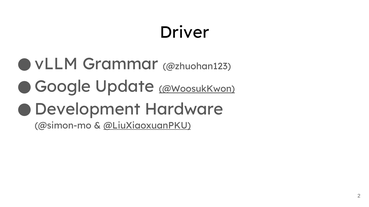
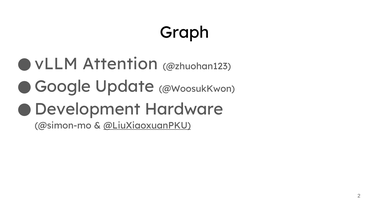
Driver: Driver -> Graph
Grammar: Grammar -> Attention
@WoosukKwon underline: present -> none
